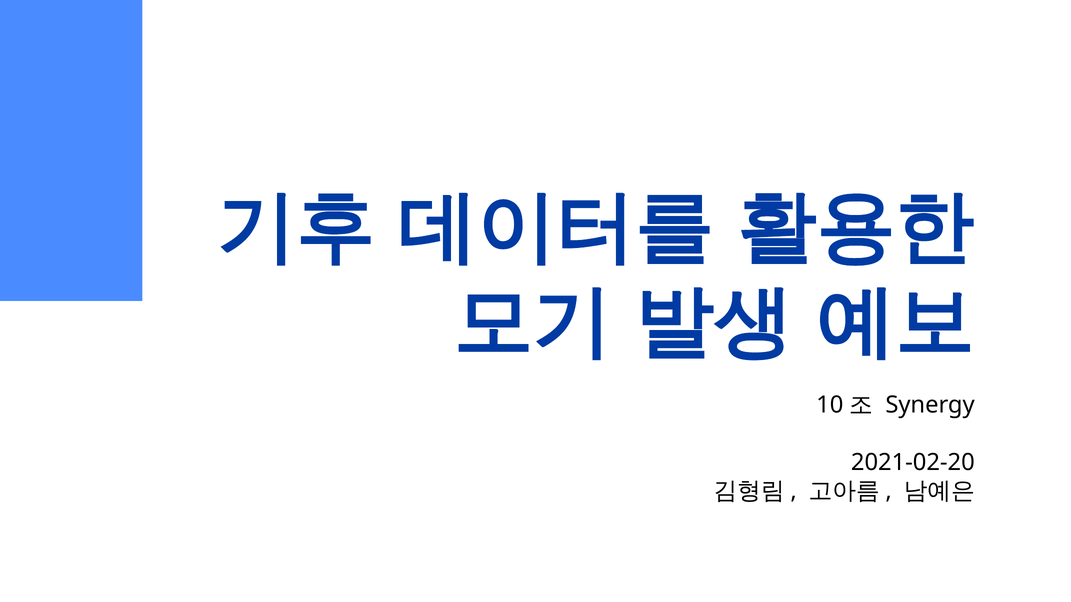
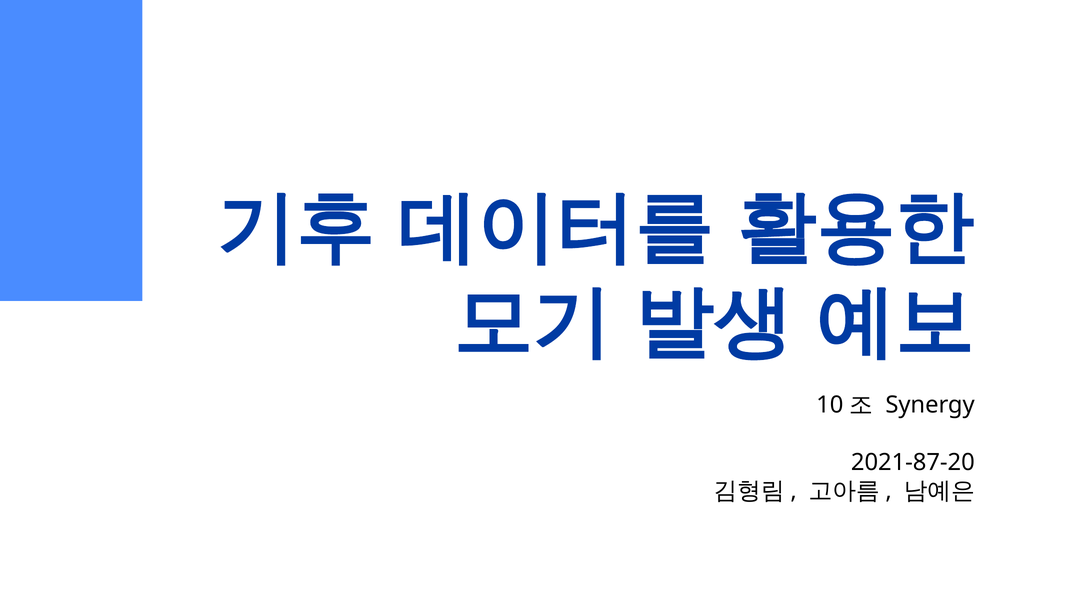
2021-02-20: 2021-02-20 -> 2021-87-20
